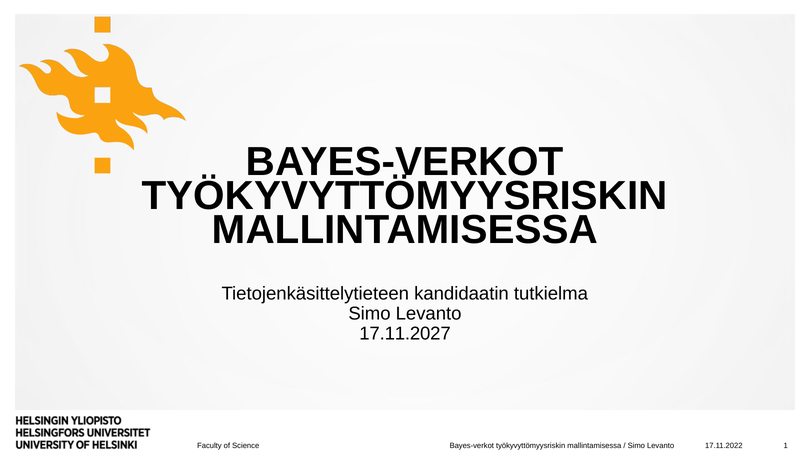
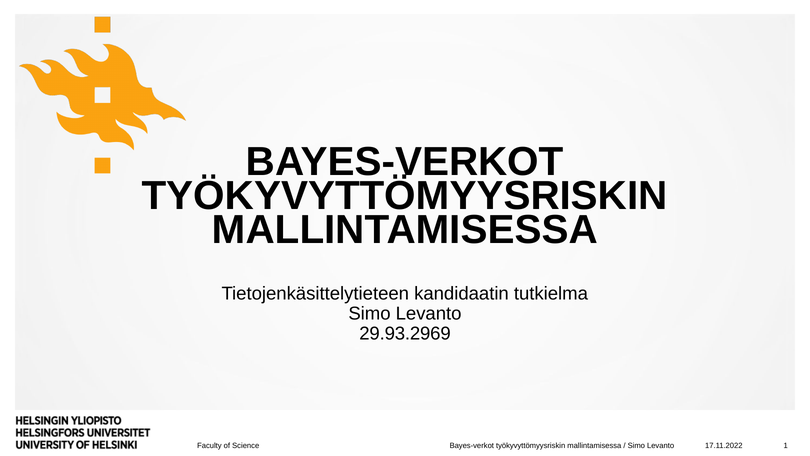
17.11.2027: 17.11.2027 -> 29.93.2969
